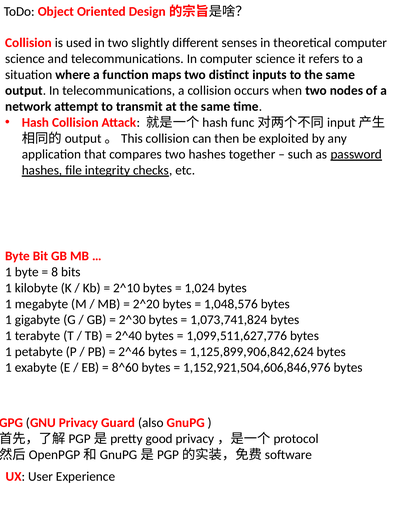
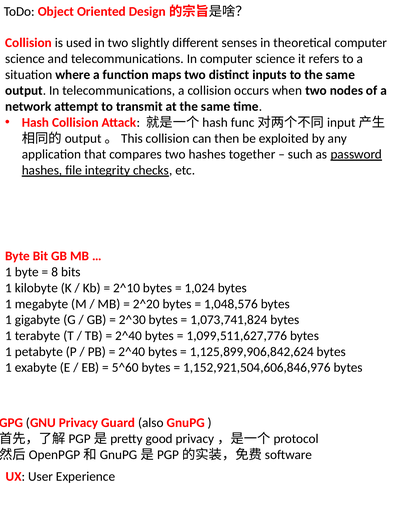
2^46 at (132, 351): 2^46 -> 2^40
8^60: 8^60 -> 5^60
